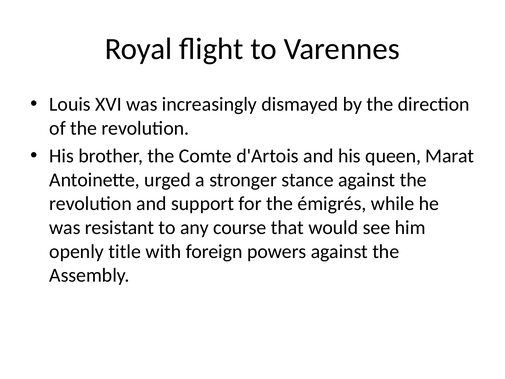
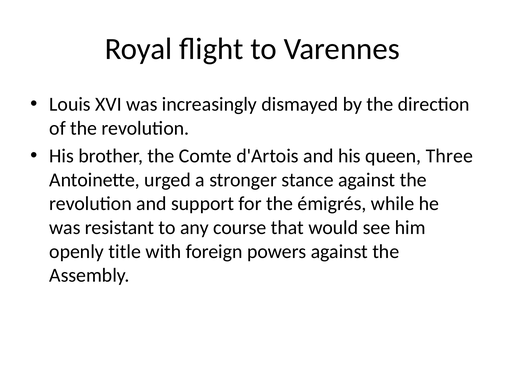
Marat: Marat -> Three
